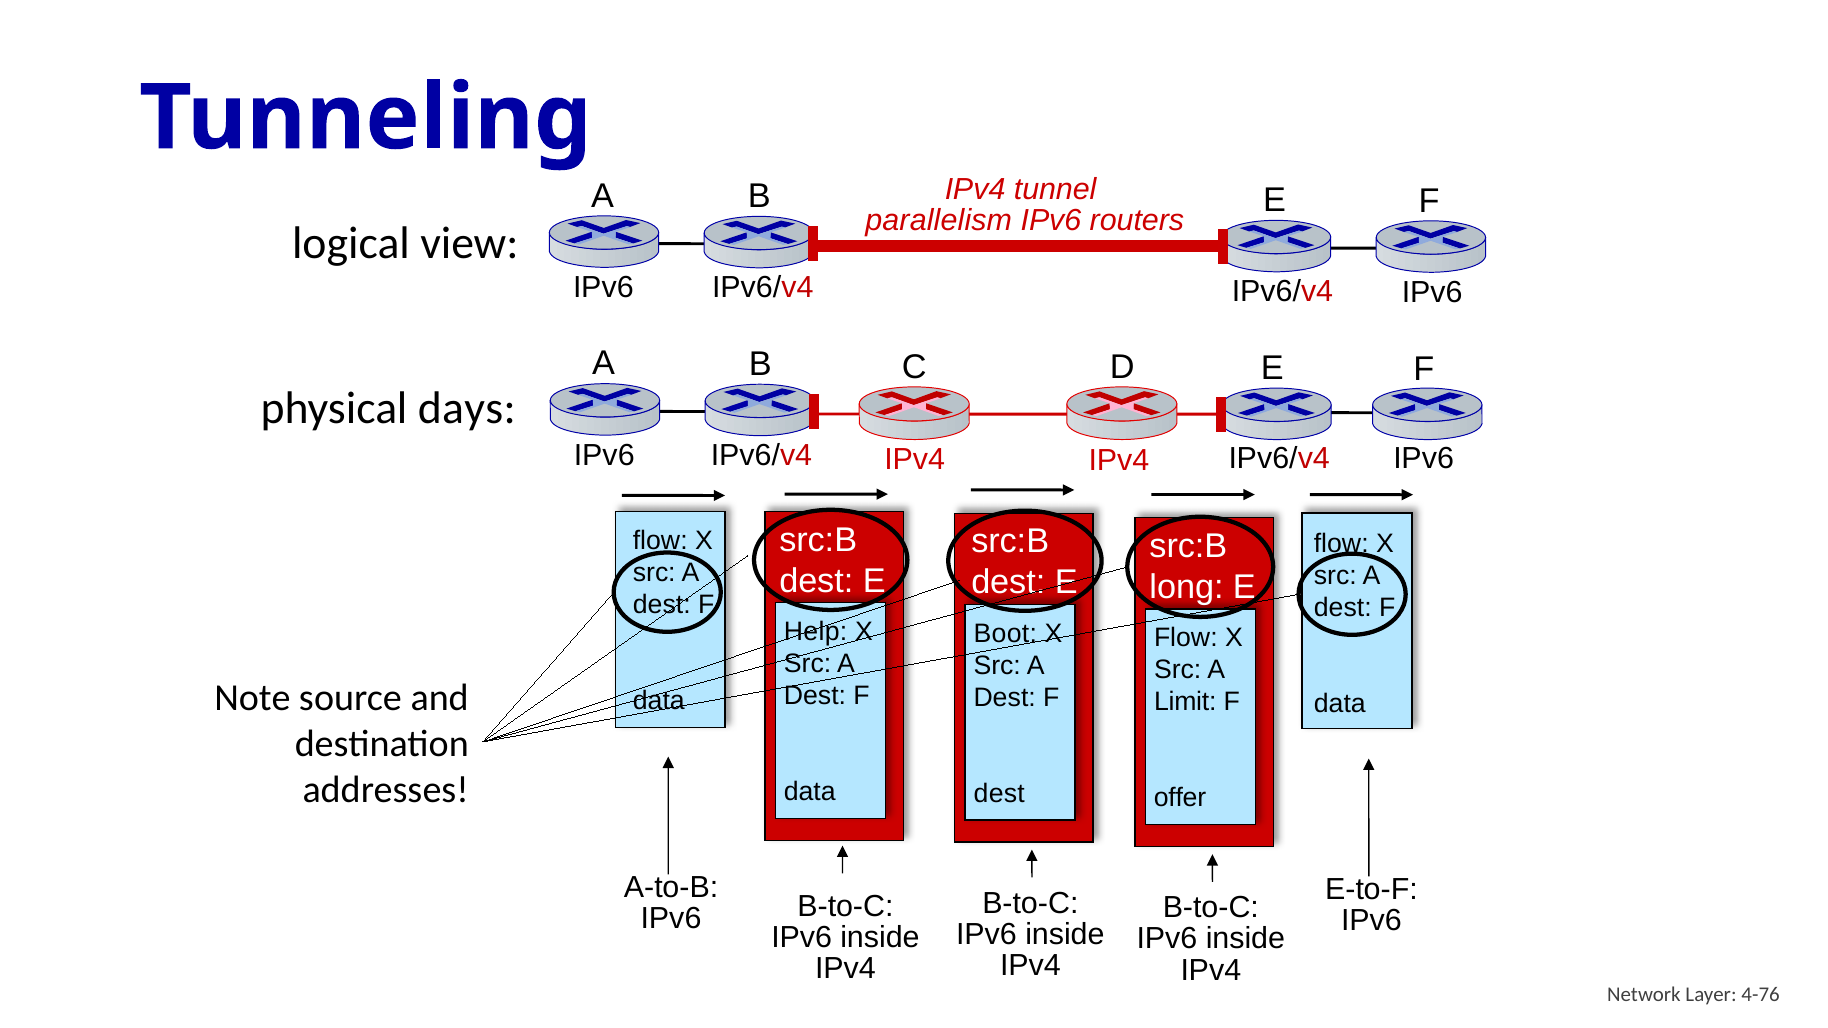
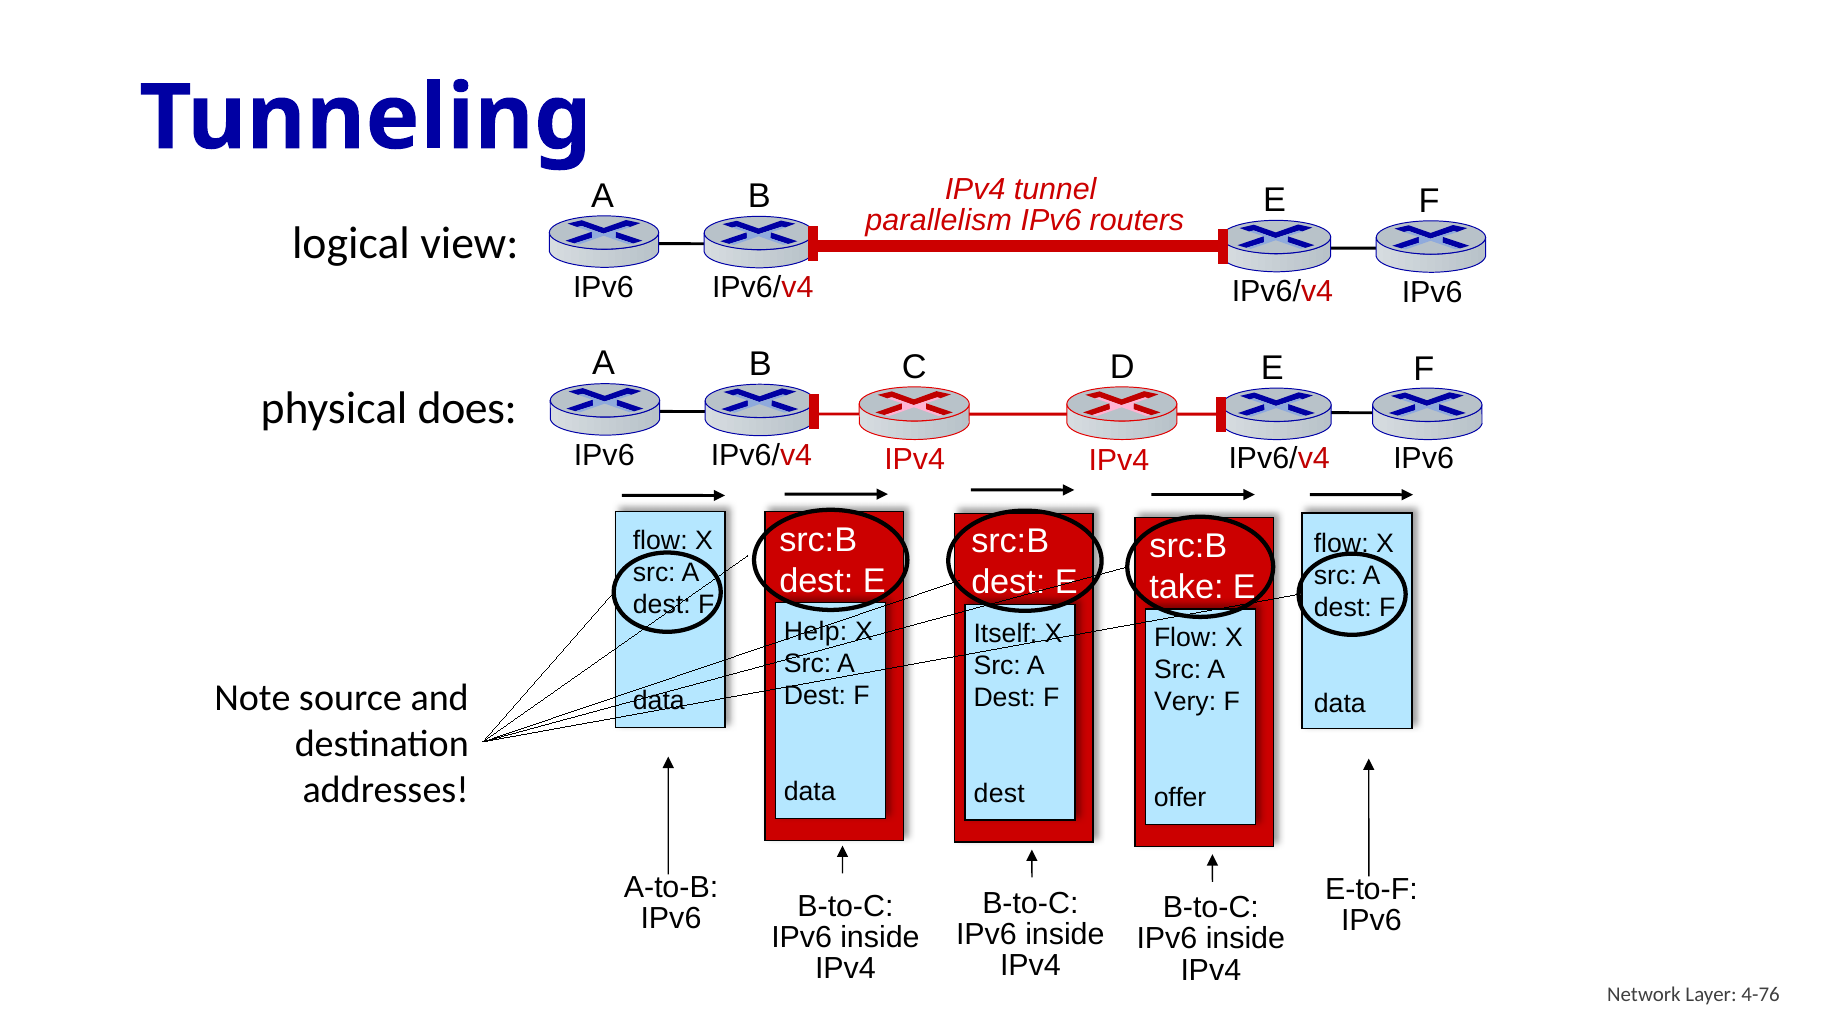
days: days -> does
long: long -> take
Boot: Boot -> Itself
Limit: Limit -> Very
